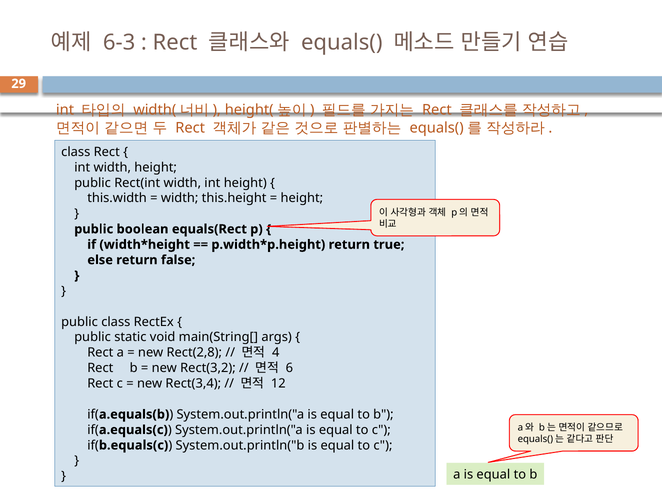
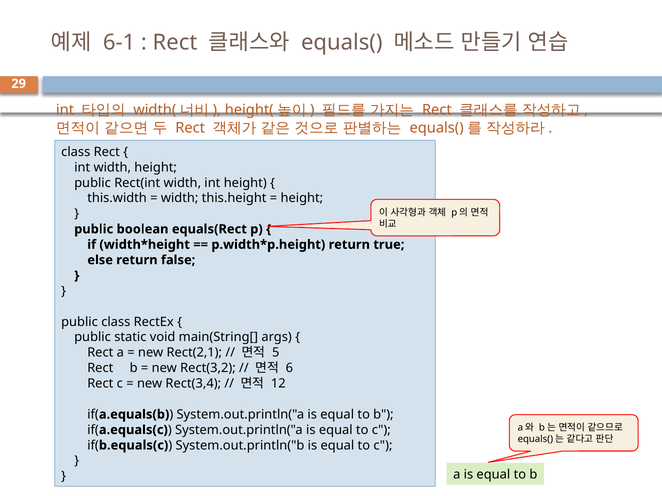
6-3: 6-3 -> 6-1
Rect(2,8: Rect(2,8 -> Rect(2,1
4: 4 -> 5
